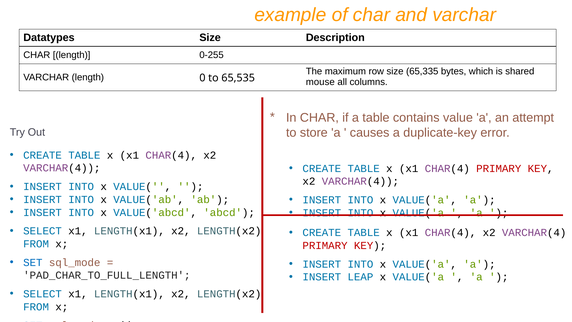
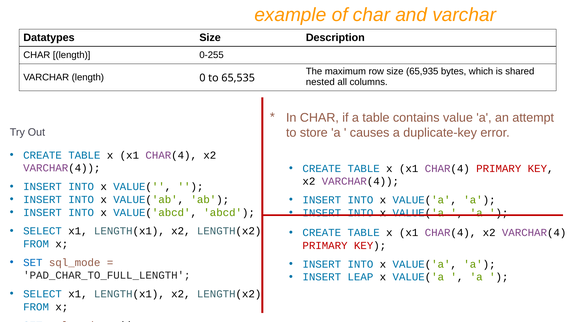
65,335: 65,335 -> 65,935
mouse: mouse -> nested
